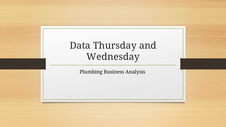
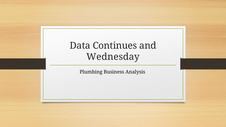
Thursday: Thursday -> Continues
